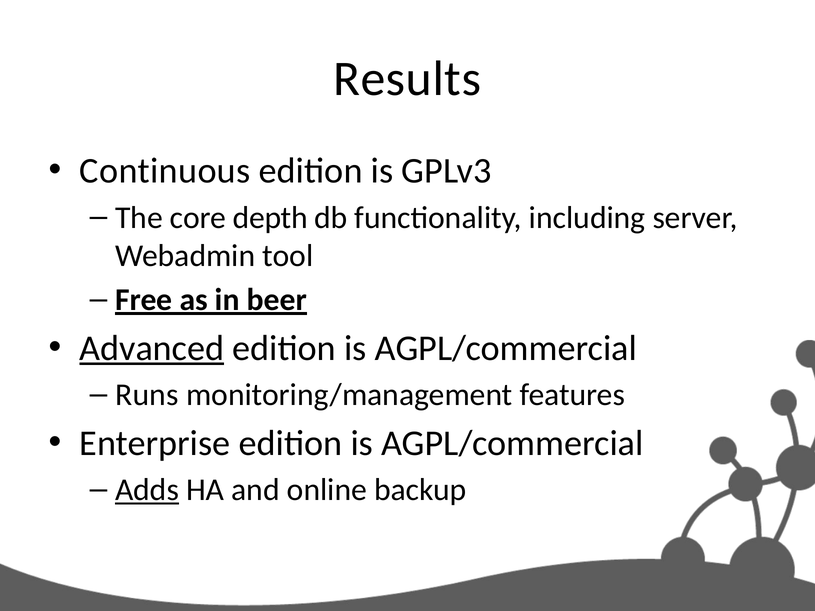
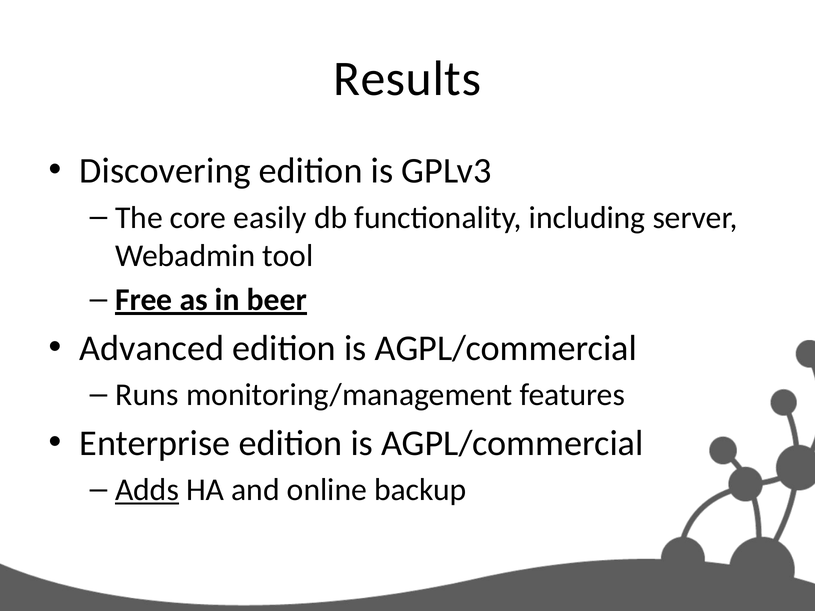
Continuous: Continuous -> Discovering
depth: depth -> easily
Advanced underline: present -> none
